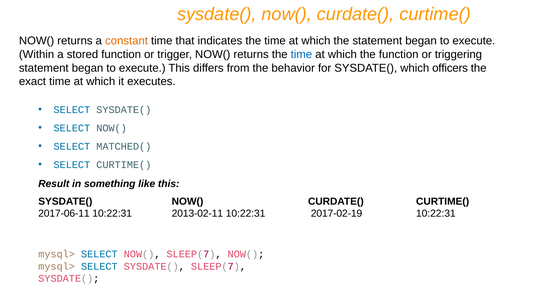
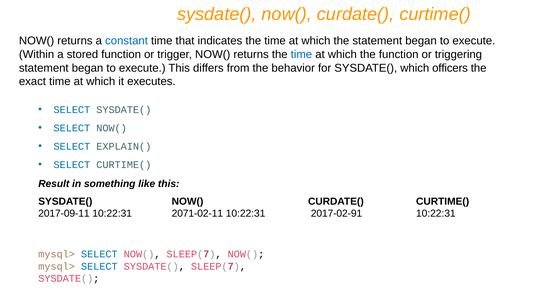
constant colour: orange -> blue
MATCHED(: MATCHED( -> EXPLAIN(
2017-06-11: 2017-06-11 -> 2017-09-11
2013-02-11: 2013-02-11 -> 2071-02-11
2017-02-19: 2017-02-19 -> 2017-02-91
